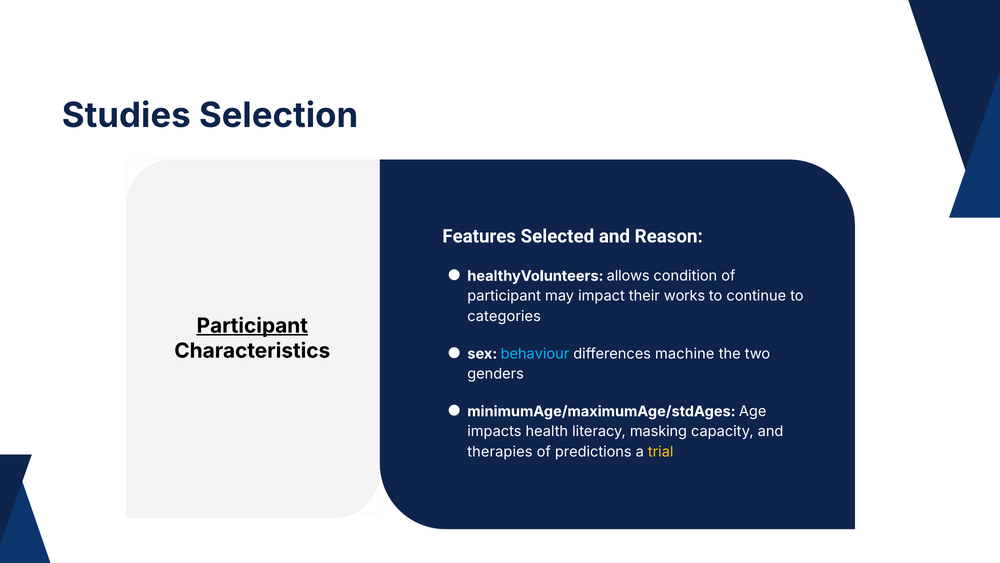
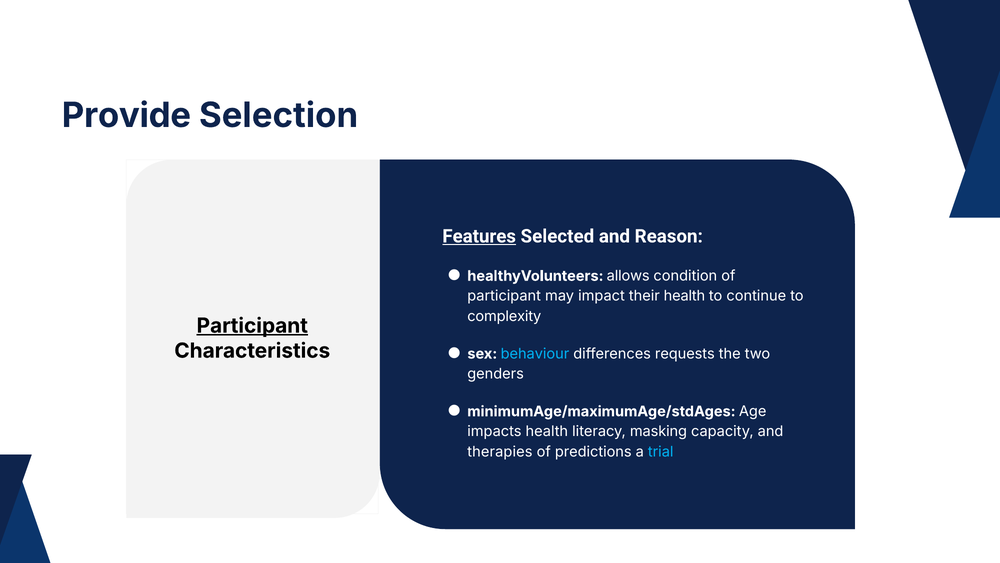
Studies: Studies -> Provide
Features underline: none -> present
their works: works -> health
categories: categories -> complexity
machine: machine -> requests
trial colour: yellow -> light blue
